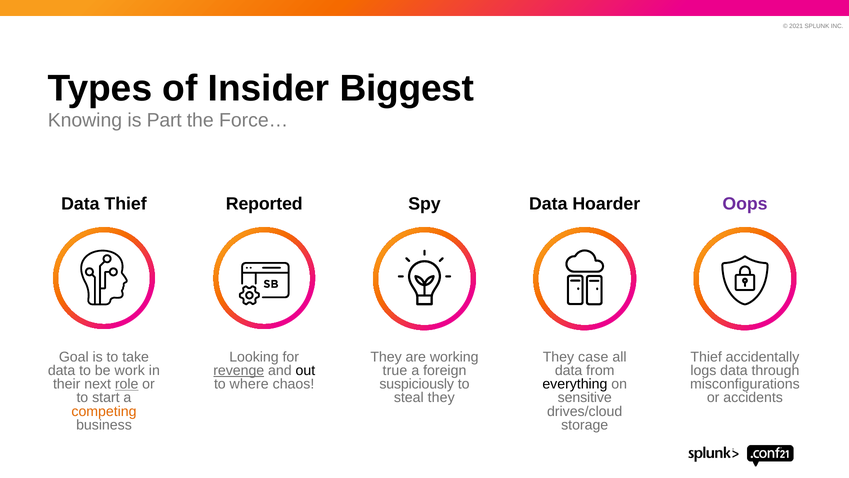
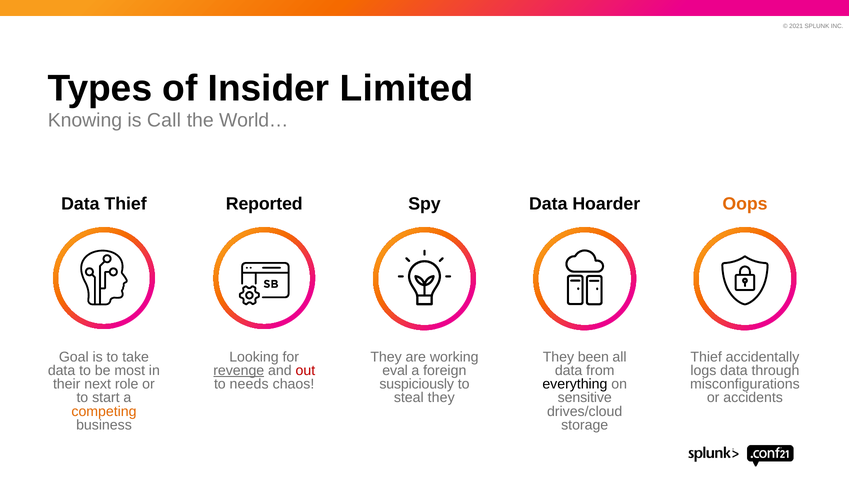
Biggest: Biggest -> Limited
Part: Part -> Call
Force…: Force… -> World…
Oops colour: purple -> orange
case: case -> been
work: work -> most
out colour: black -> red
true: true -> eval
role underline: present -> none
where: where -> needs
